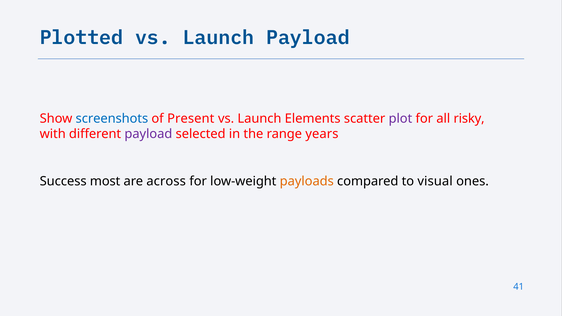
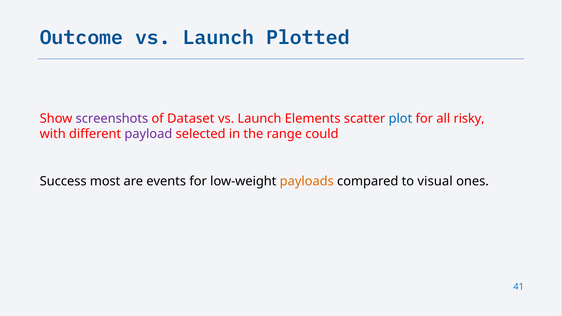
Plotted: Plotted -> Outcome
Launch Payload: Payload -> Plotted
screenshots colour: blue -> purple
Present: Present -> Dataset
plot colour: purple -> blue
years: years -> could
across: across -> events
